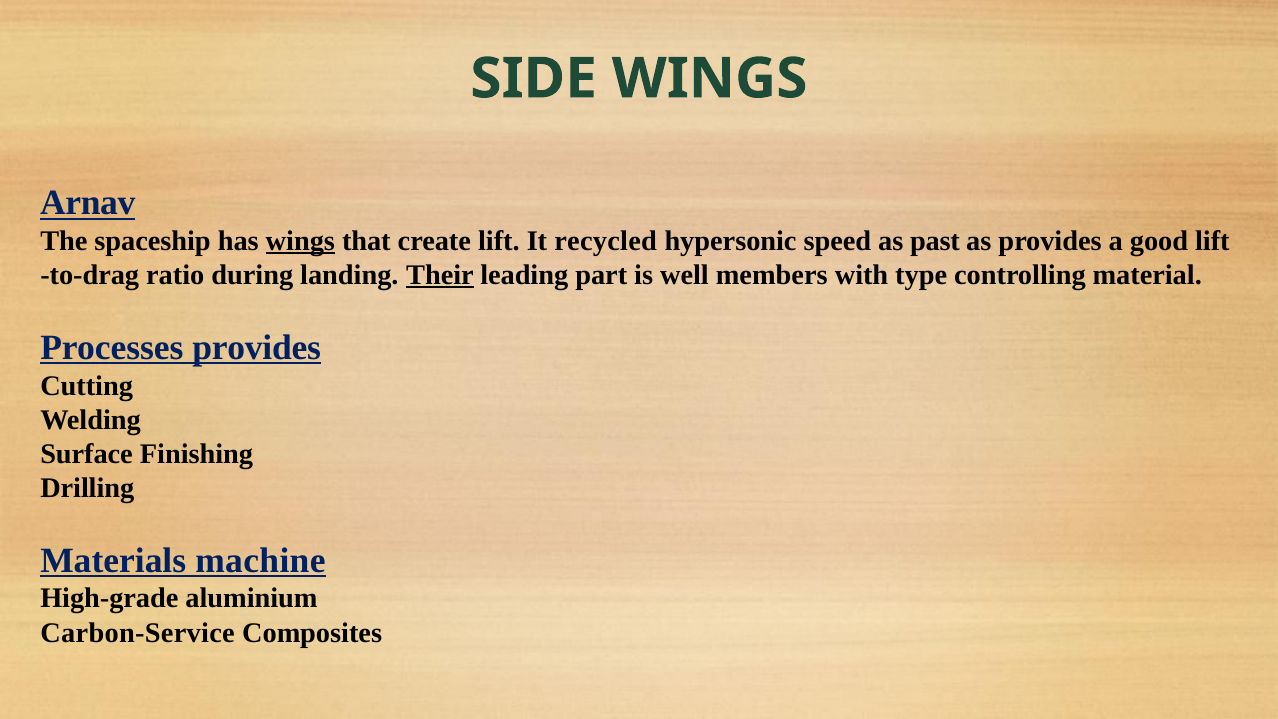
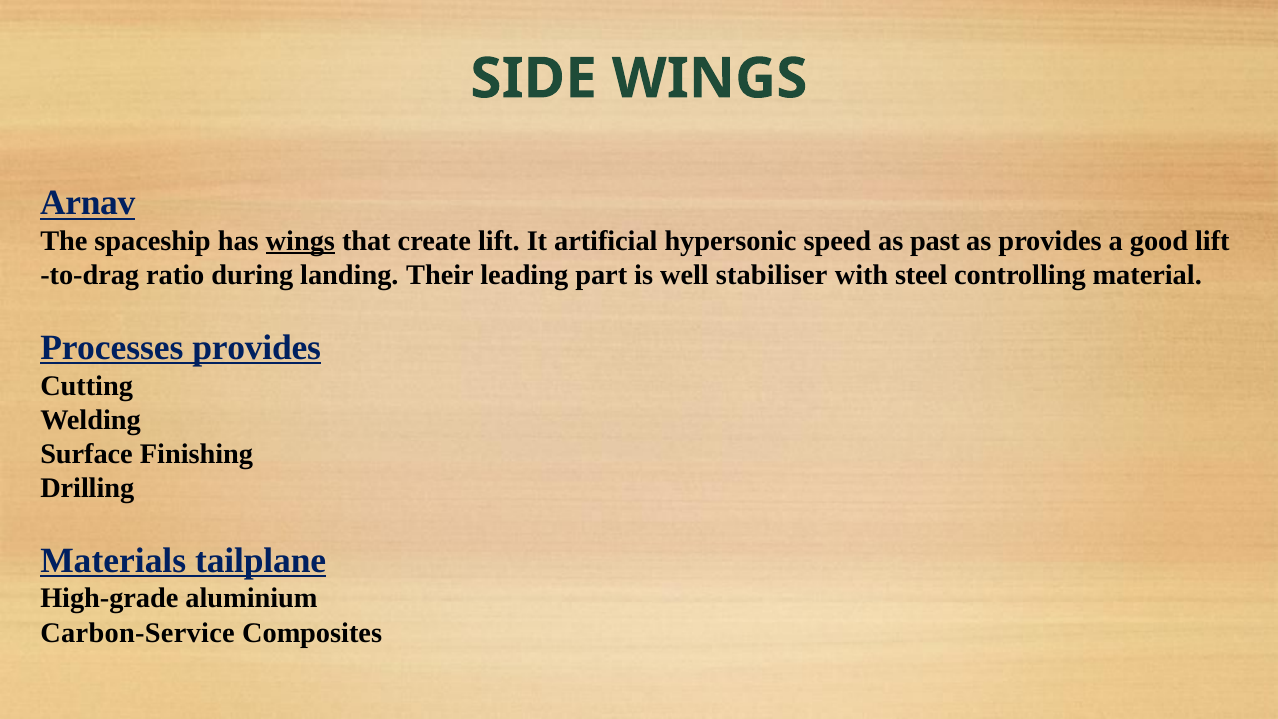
recycled: recycled -> artificial
Their underline: present -> none
members: members -> stabiliser
type: type -> steel
machine: machine -> tailplane
